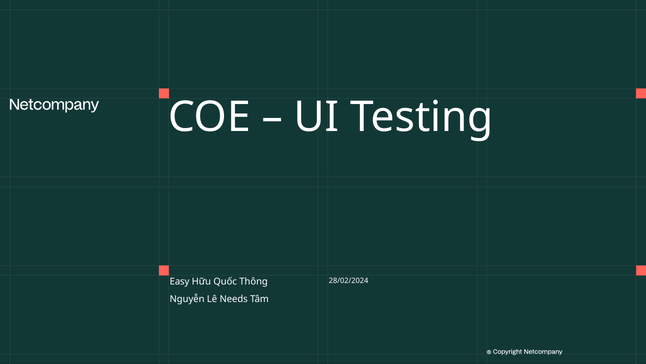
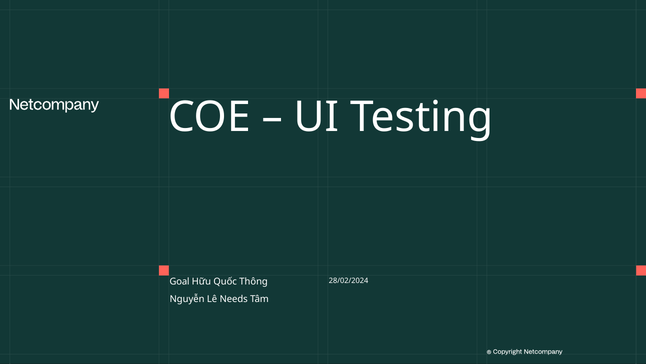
Easy: Easy -> Goal
